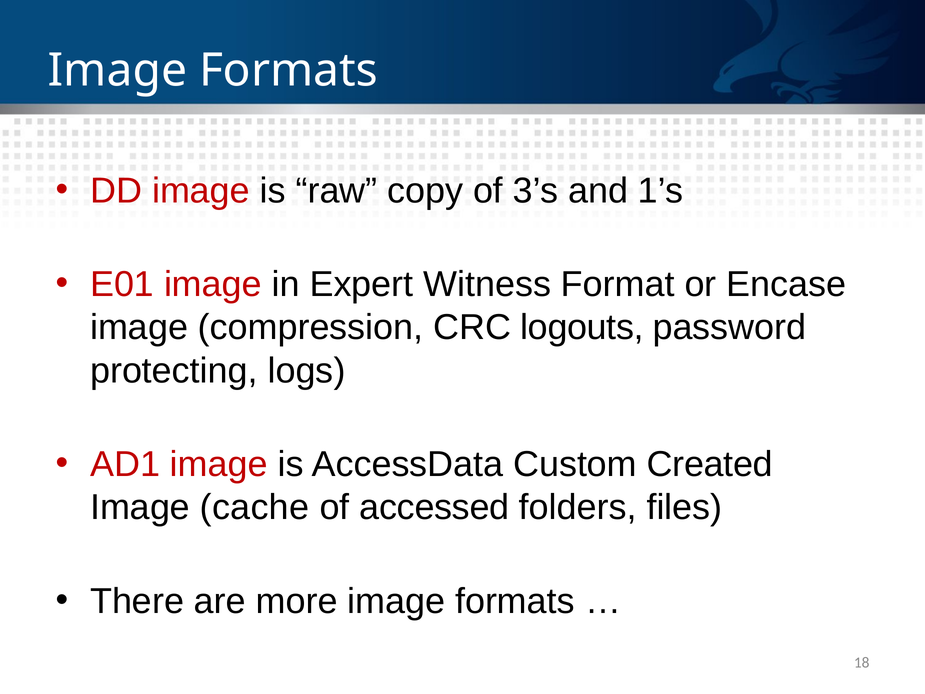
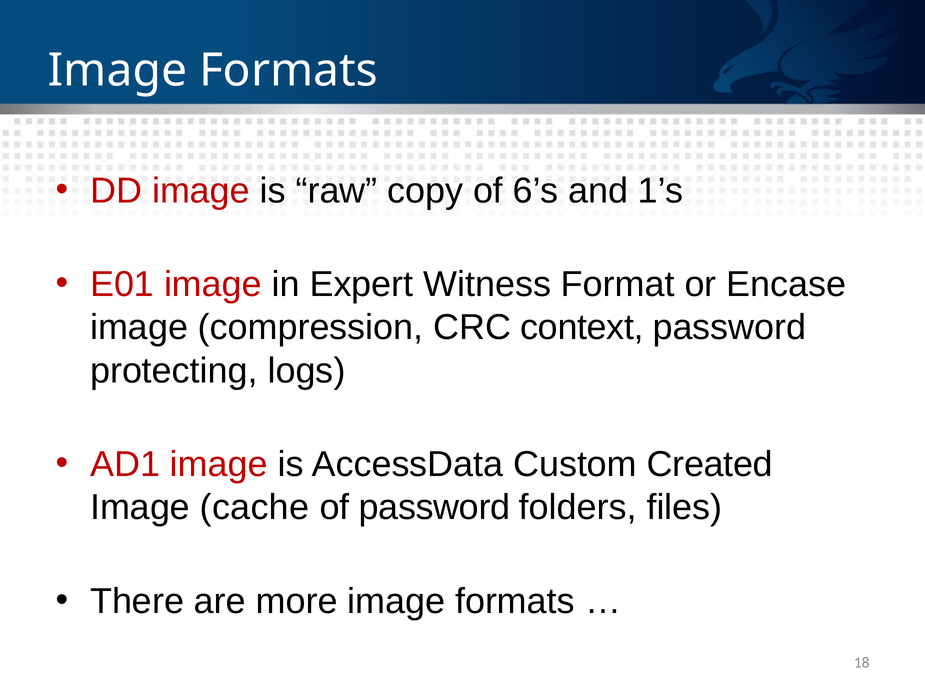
3’s: 3’s -> 6’s
logouts: logouts -> context
of accessed: accessed -> password
